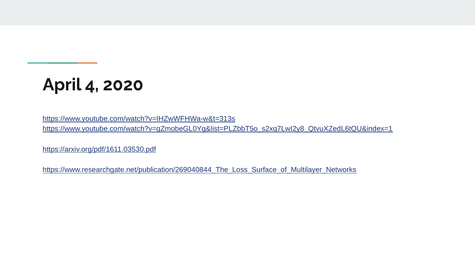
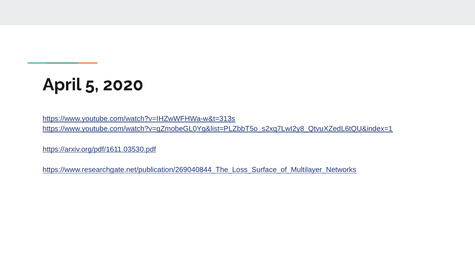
4: 4 -> 5
